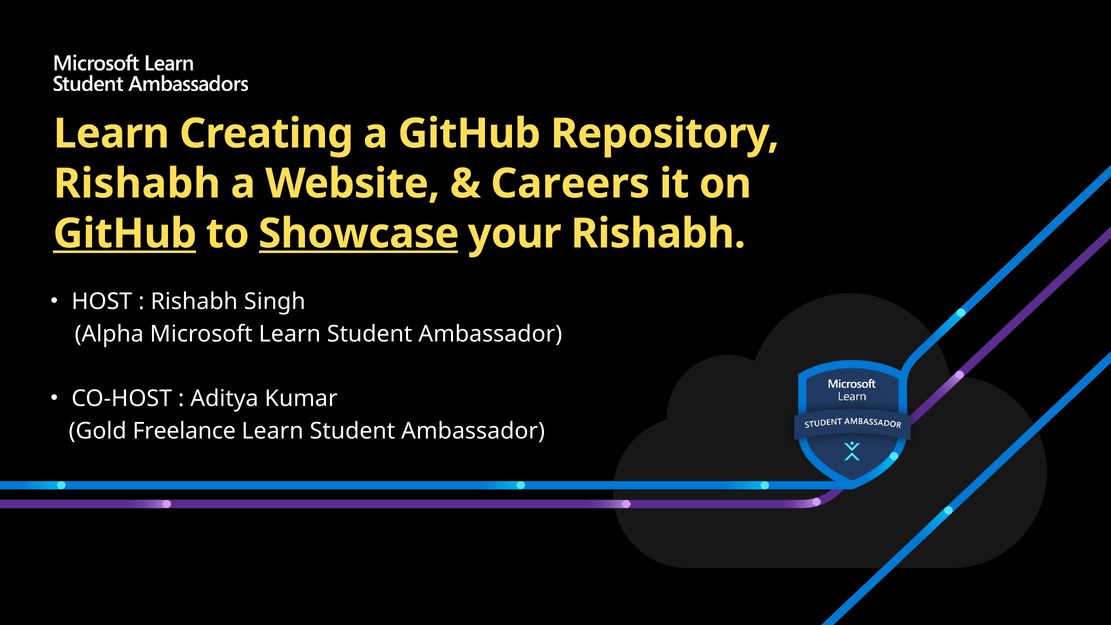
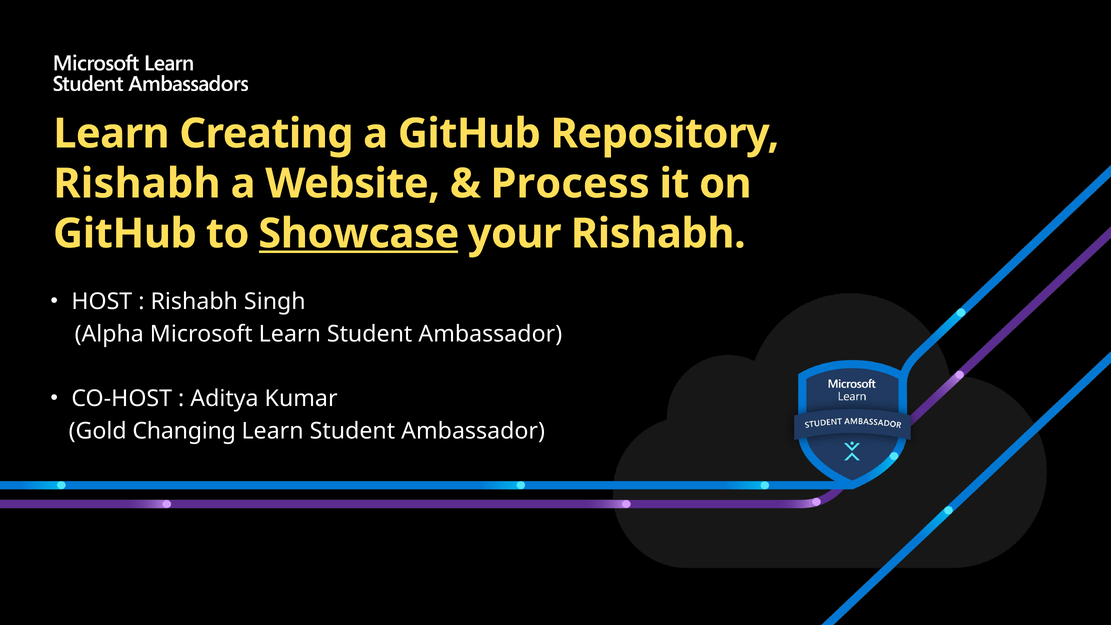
Careers: Careers -> Process
GitHub at (125, 234) underline: present -> none
Freelance: Freelance -> Changing
